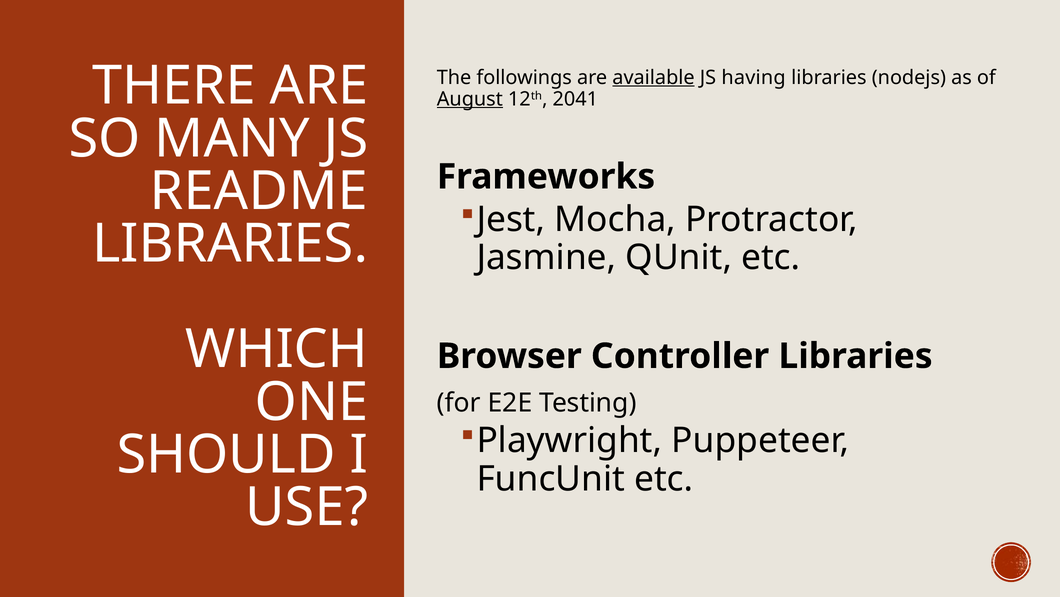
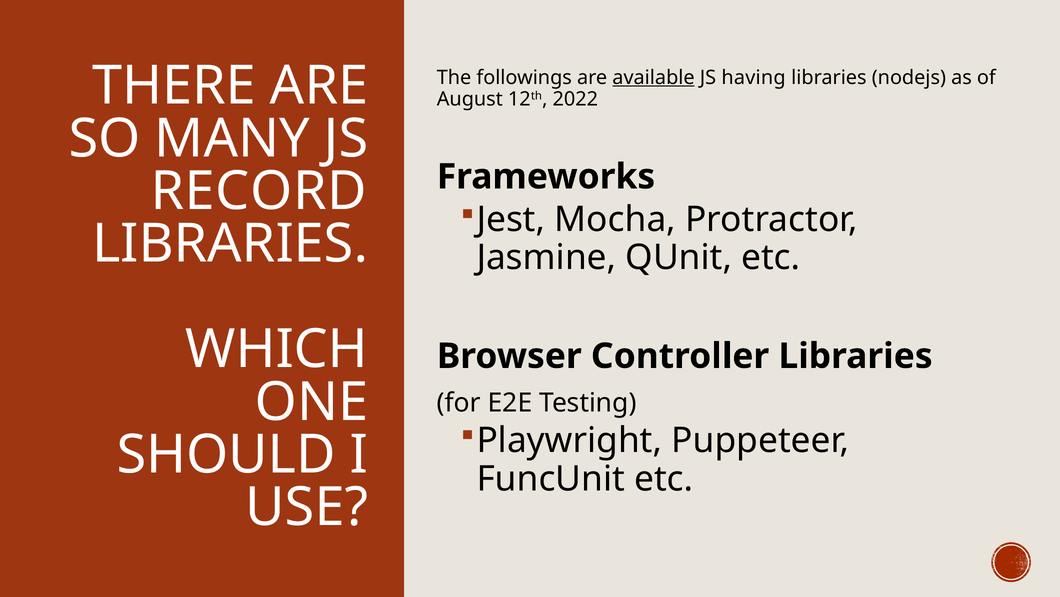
August underline: present -> none
2041: 2041 -> 2022
README: README -> RECORD
